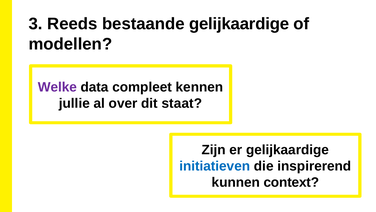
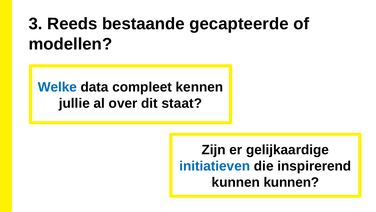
bestaande gelijkaardige: gelijkaardige -> gecapteerde
Welke colour: purple -> blue
kunnen context: context -> kunnen
